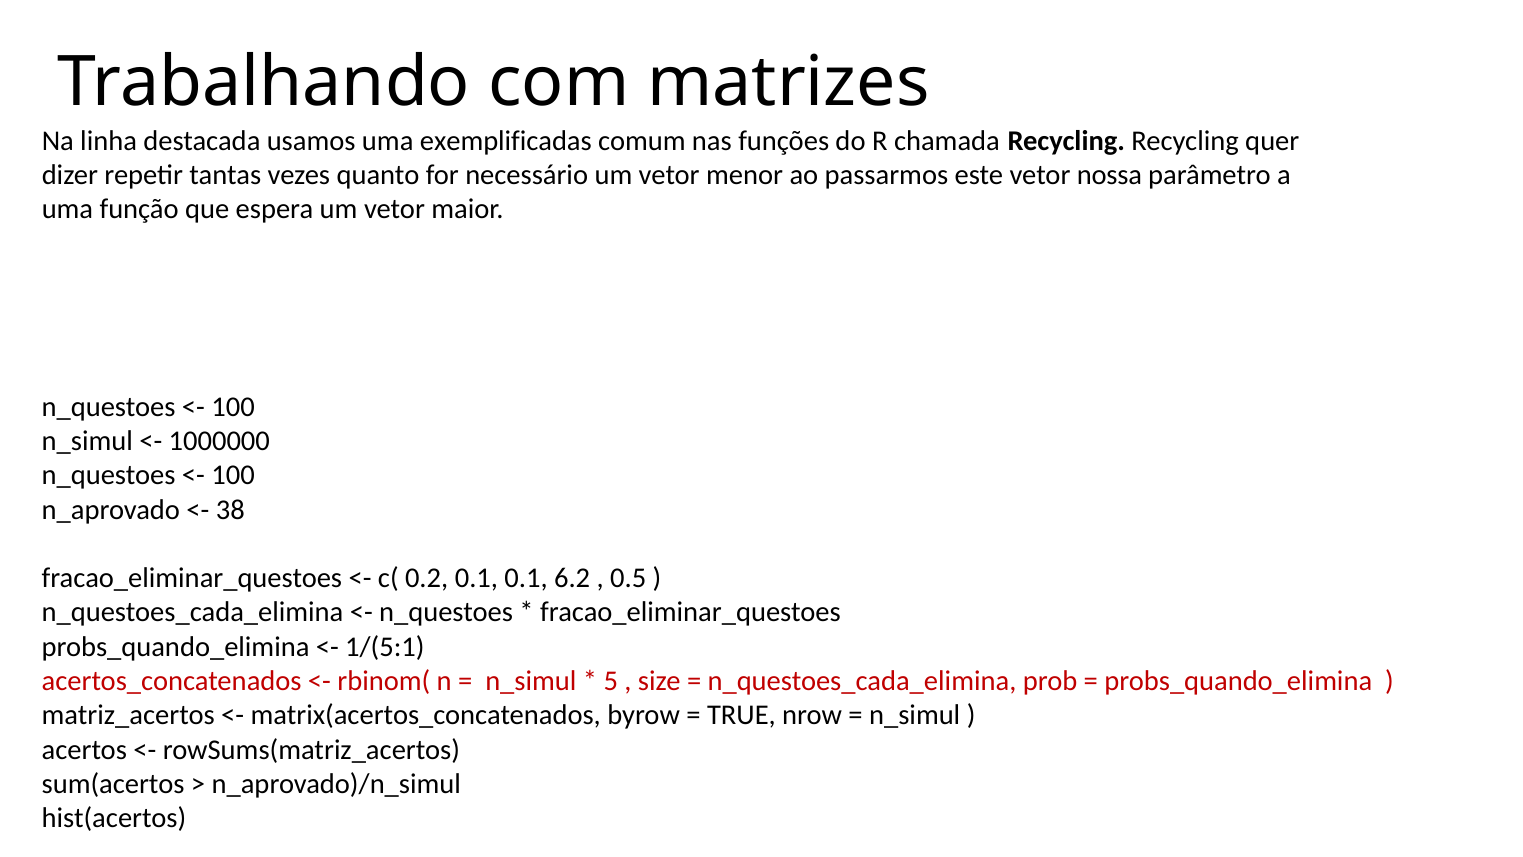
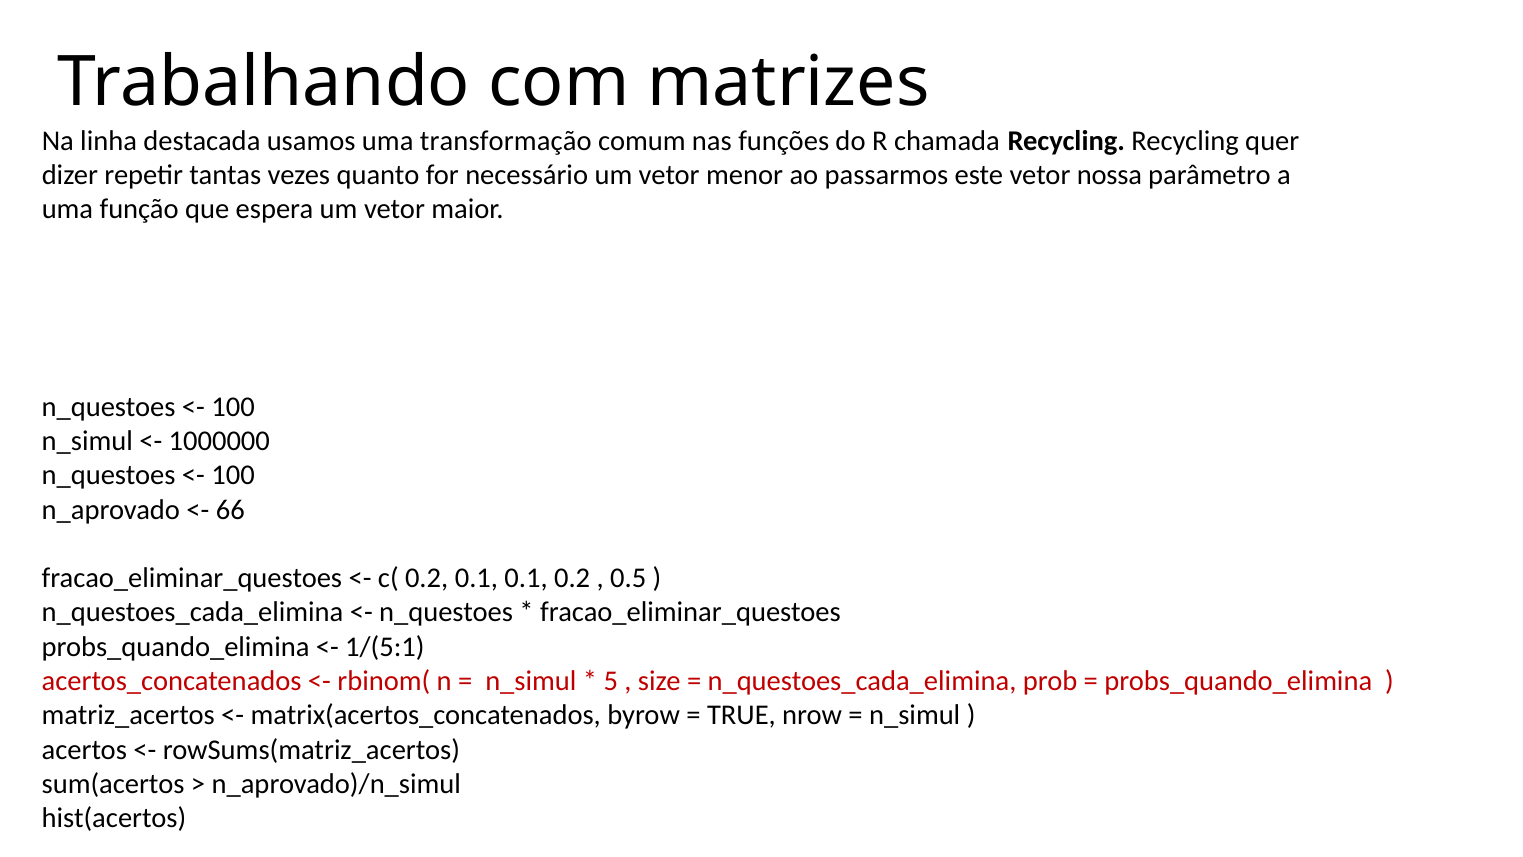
exemplificadas: exemplificadas -> transformação
38: 38 -> 66
0.1 6.2: 6.2 -> 0.2
